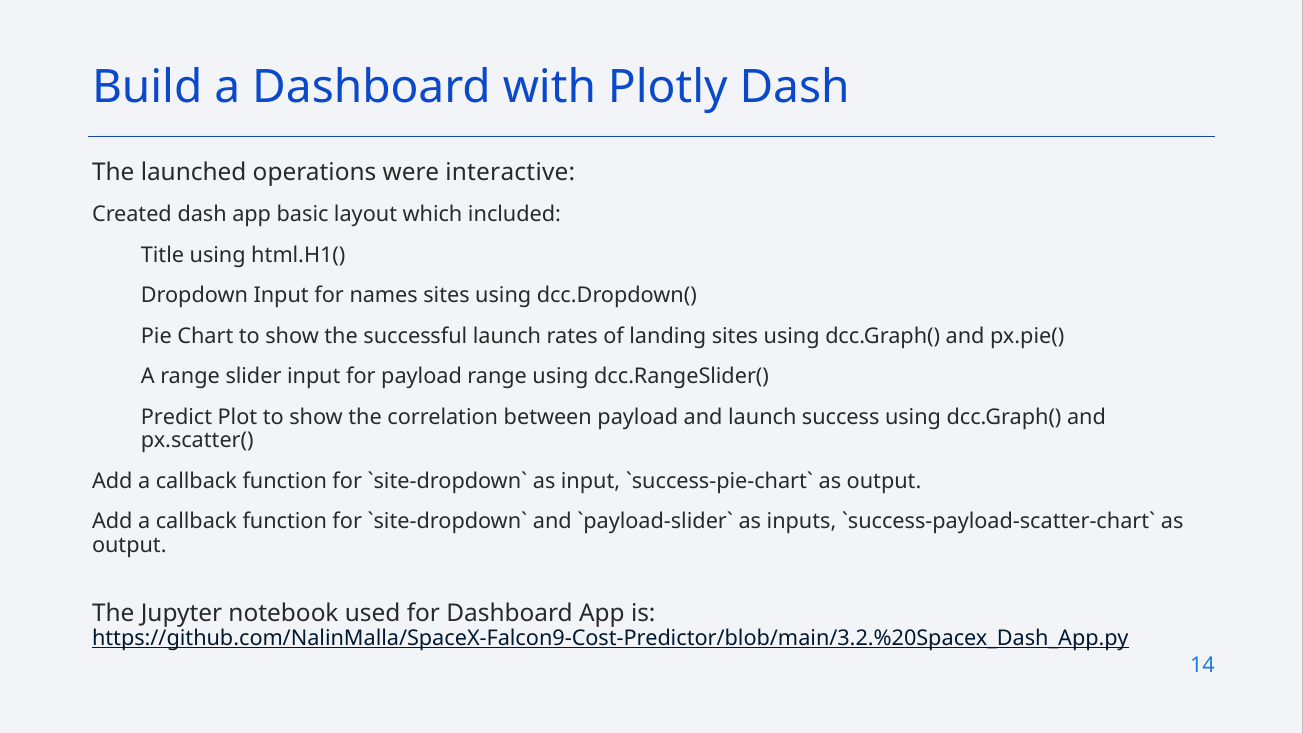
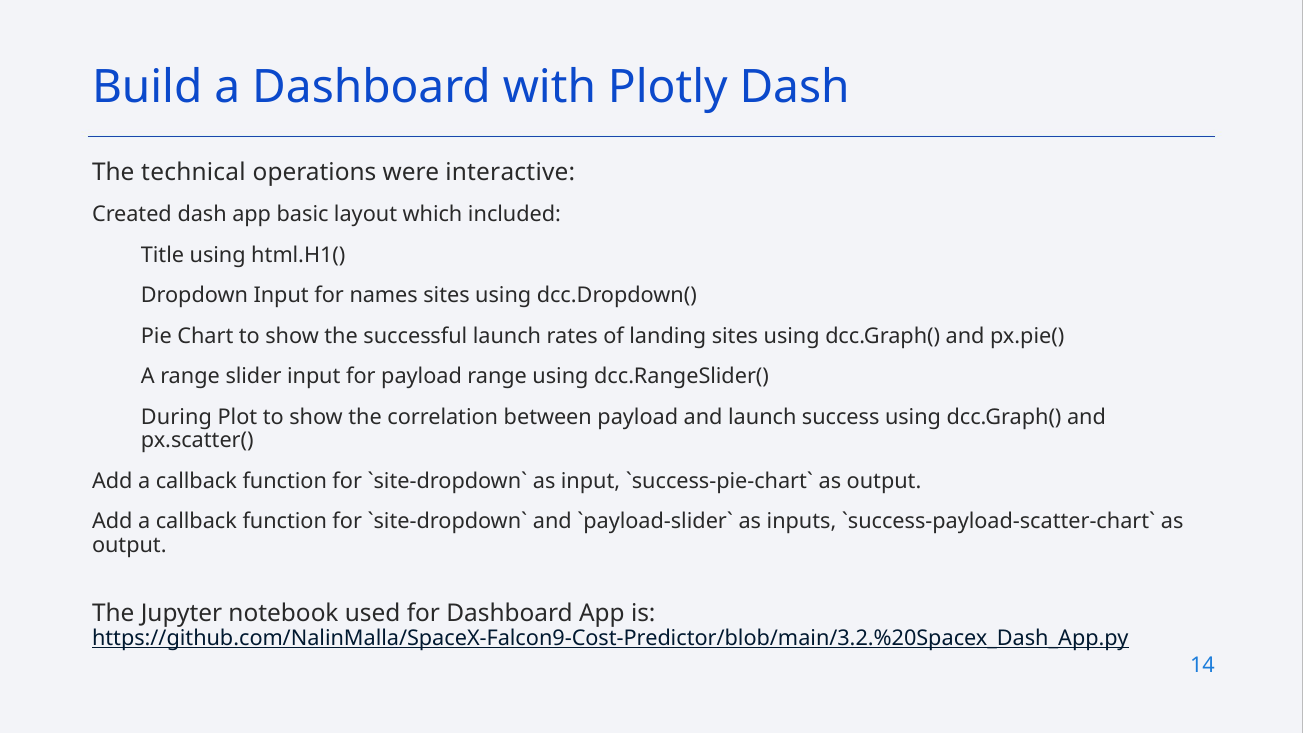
launched: launched -> technical
Predict: Predict -> During
